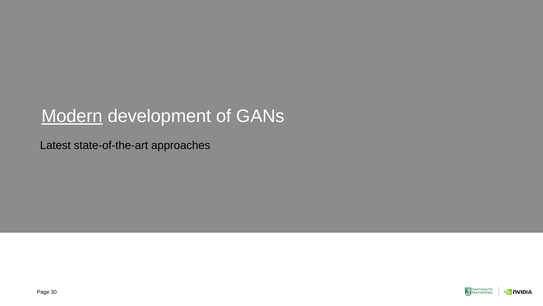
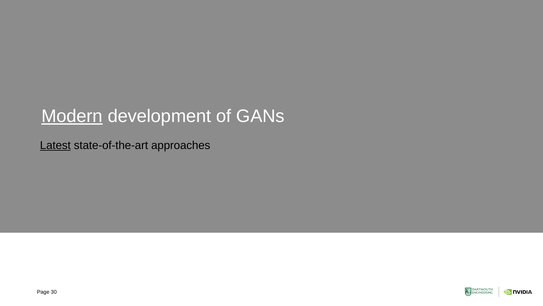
Latest underline: none -> present
